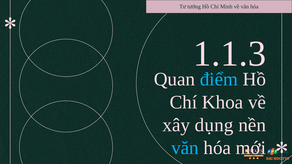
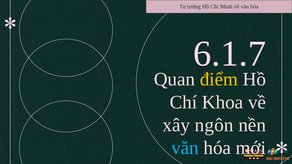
1.1.3: 1.1.3 -> 6.1.7
điểm colour: light blue -> yellow
dụng: dụng -> ngôn
